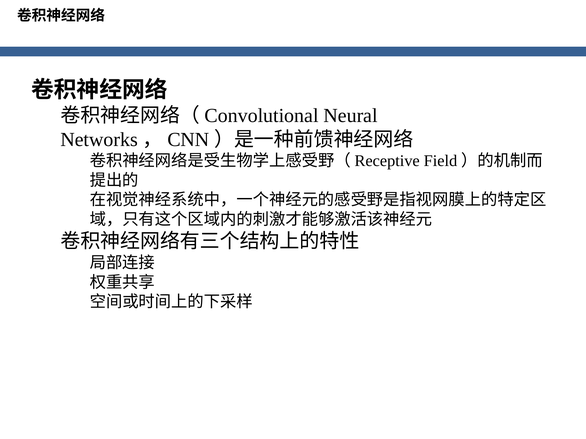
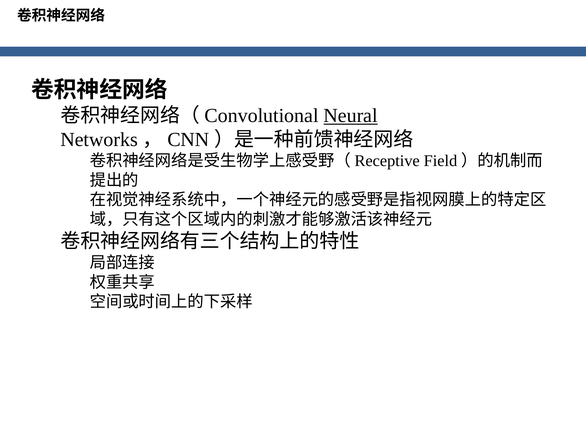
Neural underline: none -> present
